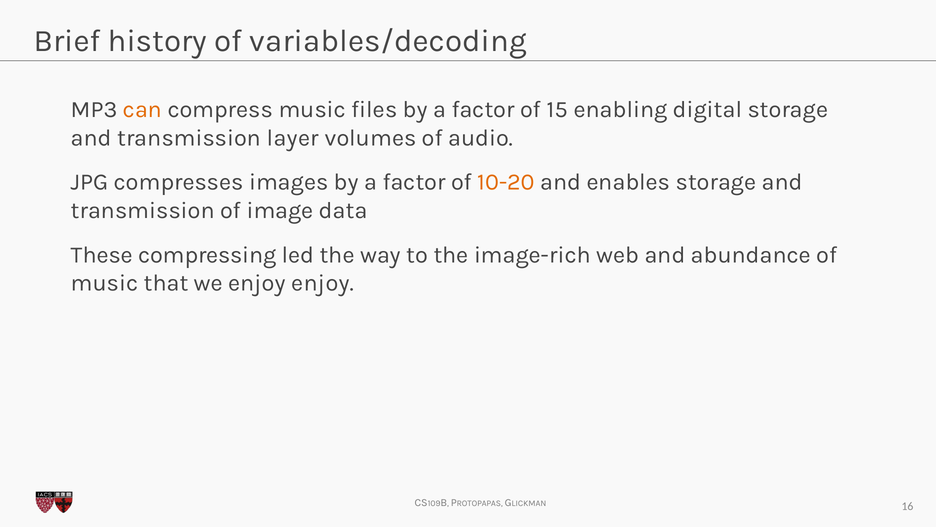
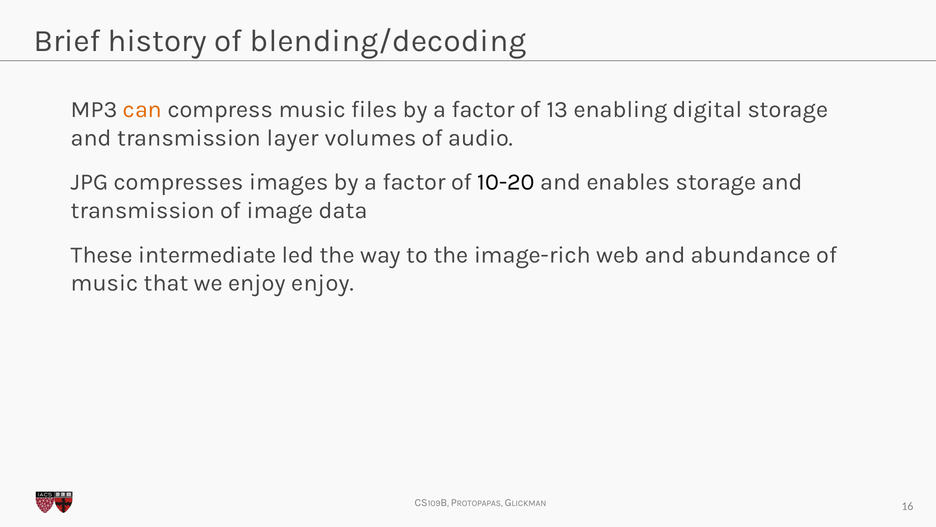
variables/decoding: variables/decoding -> blending/decoding
15: 15 -> 13
10-20 colour: orange -> black
compressing: compressing -> intermediate
